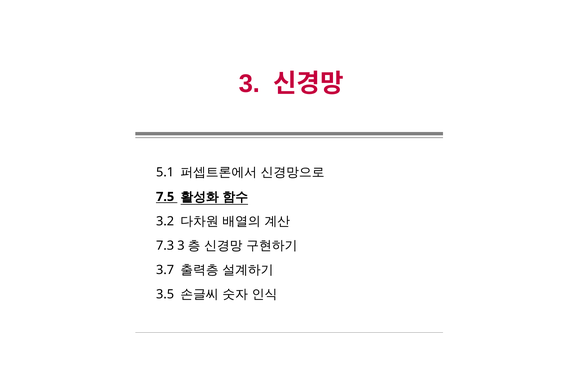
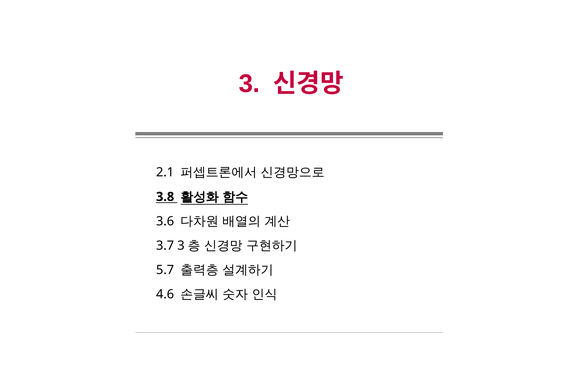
5.1: 5.1 -> 2.1
7.5: 7.5 -> 3.8
3.2: 3.2 -> 3.6
7.3: 7.3 -> 3.7
3.7: 3.7 -> 5.7
3.5: 3.5 -> 4.6
